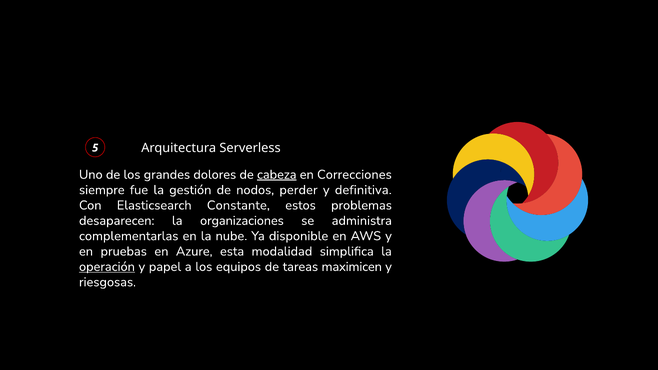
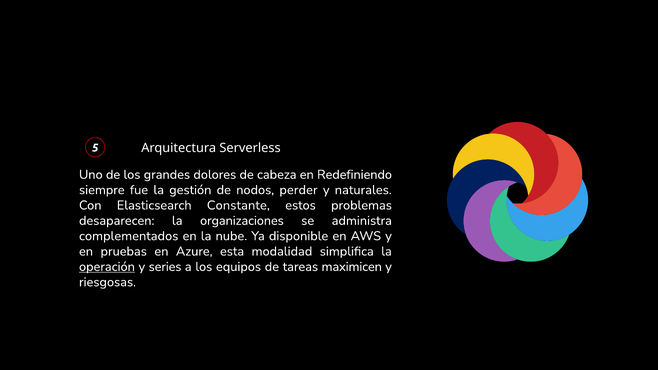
cabeza underline: present -> none
Correcciones: Correcciones -> Redefiniendo
definitiva: definitiva -> naturales
complementarlas: complementarlas -> complementados
papel: papel -> series
